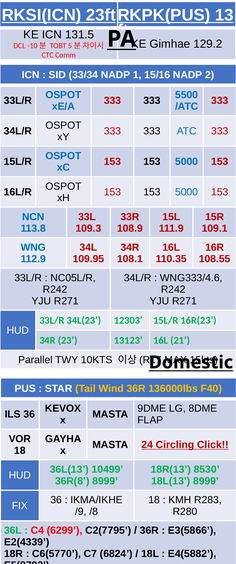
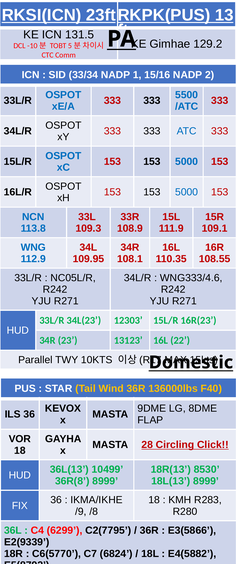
21: 21 -> 22
24: 24 -> 28
E2(4339: E2(4339 -> E2(9339
